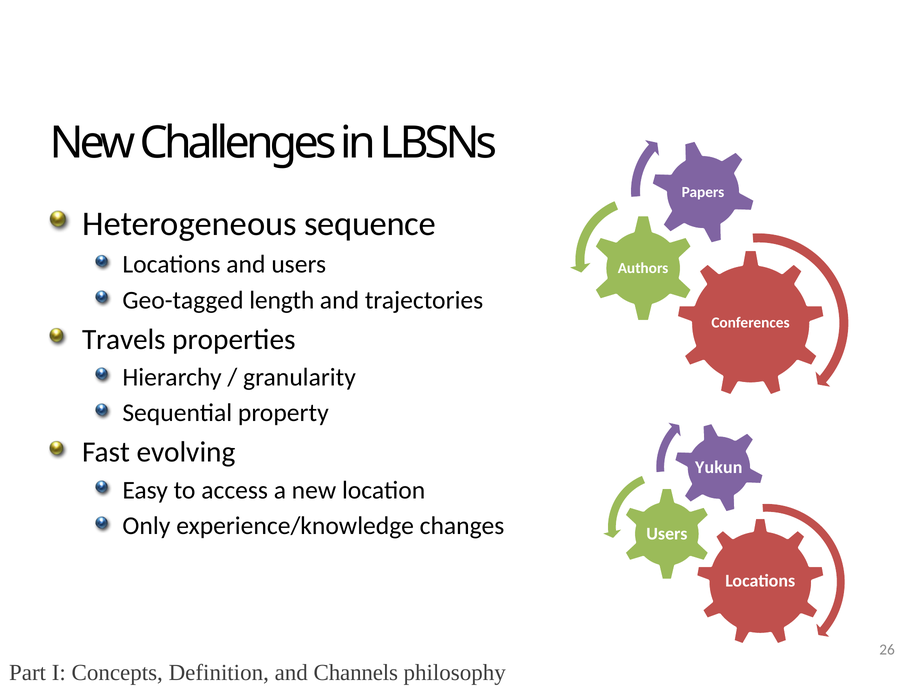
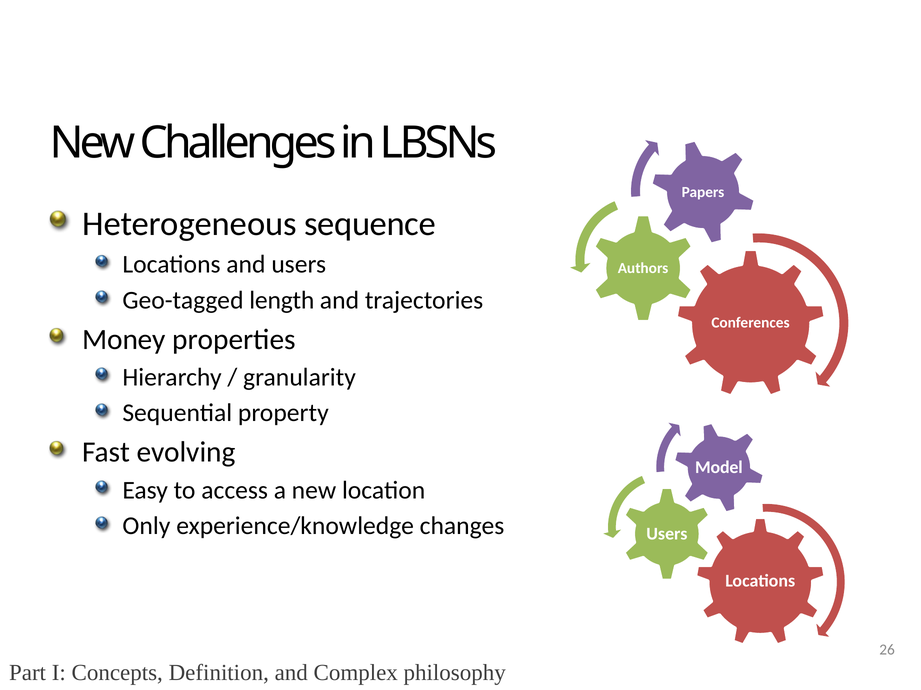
Travels: Travels -> Money
Yukun: Yukun -> Model
Channels: Channels -> Complex
